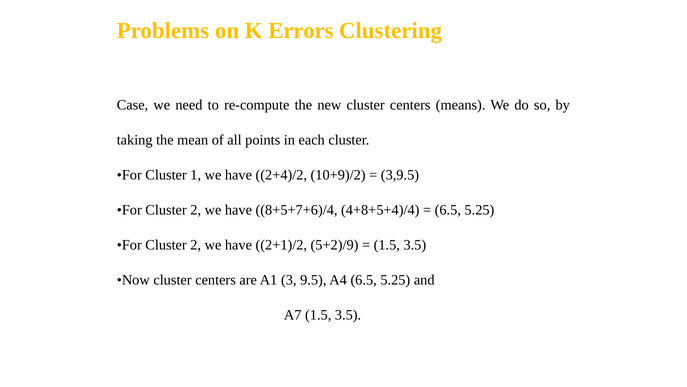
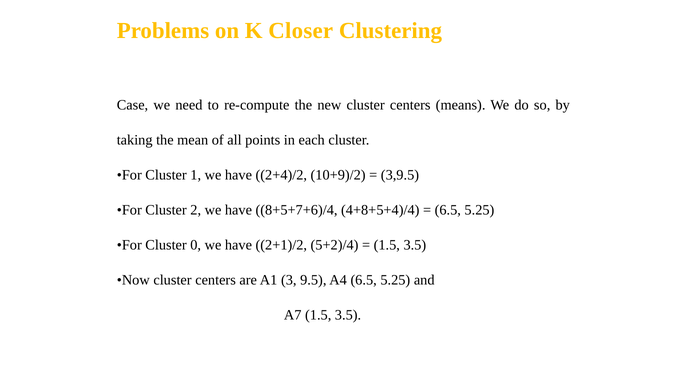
Errors: Errors -> Closer
2 at (196, 245): 2 -> 0
5+2)/9: 5+2)/9 -> 5+2)/4
